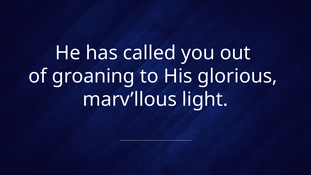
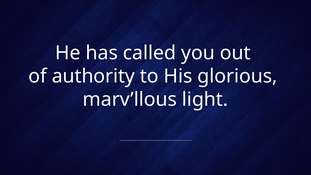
groaning: groaning -> authority
